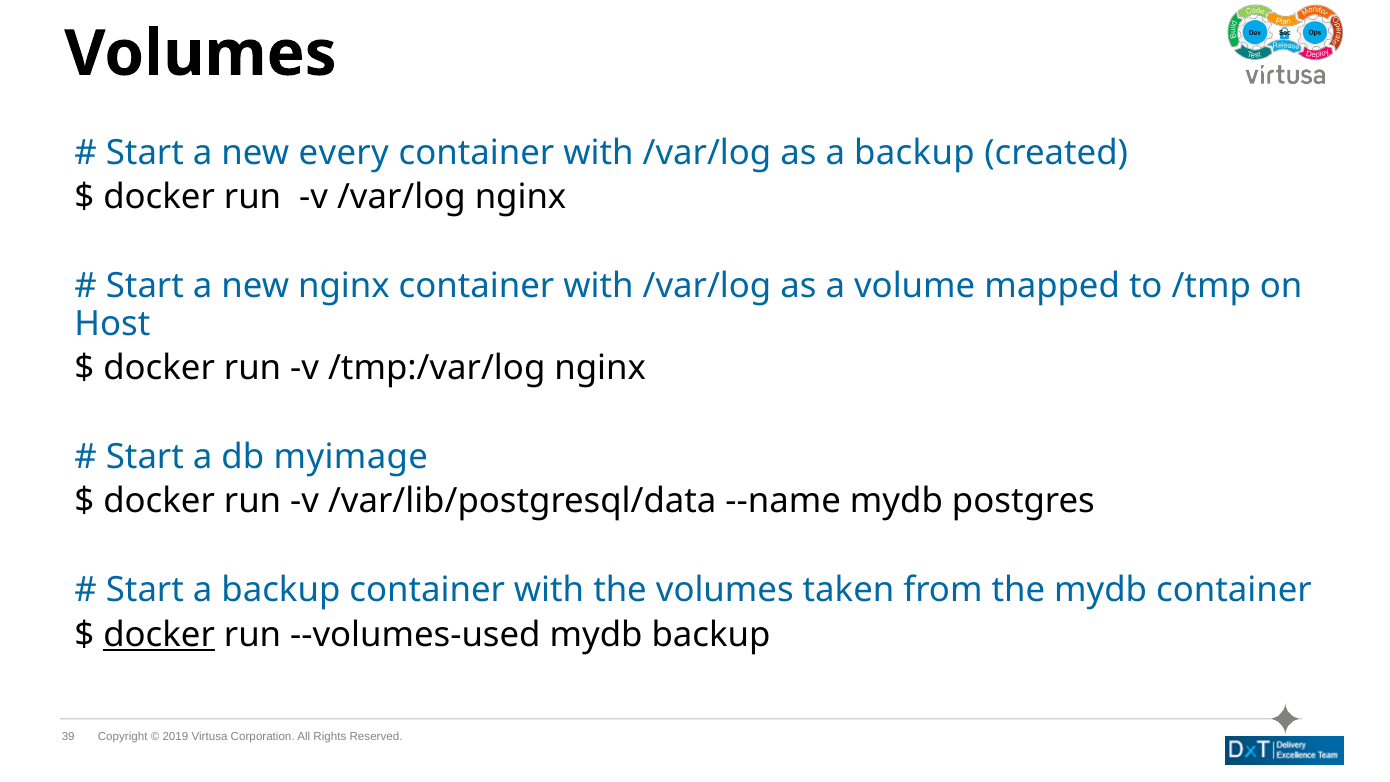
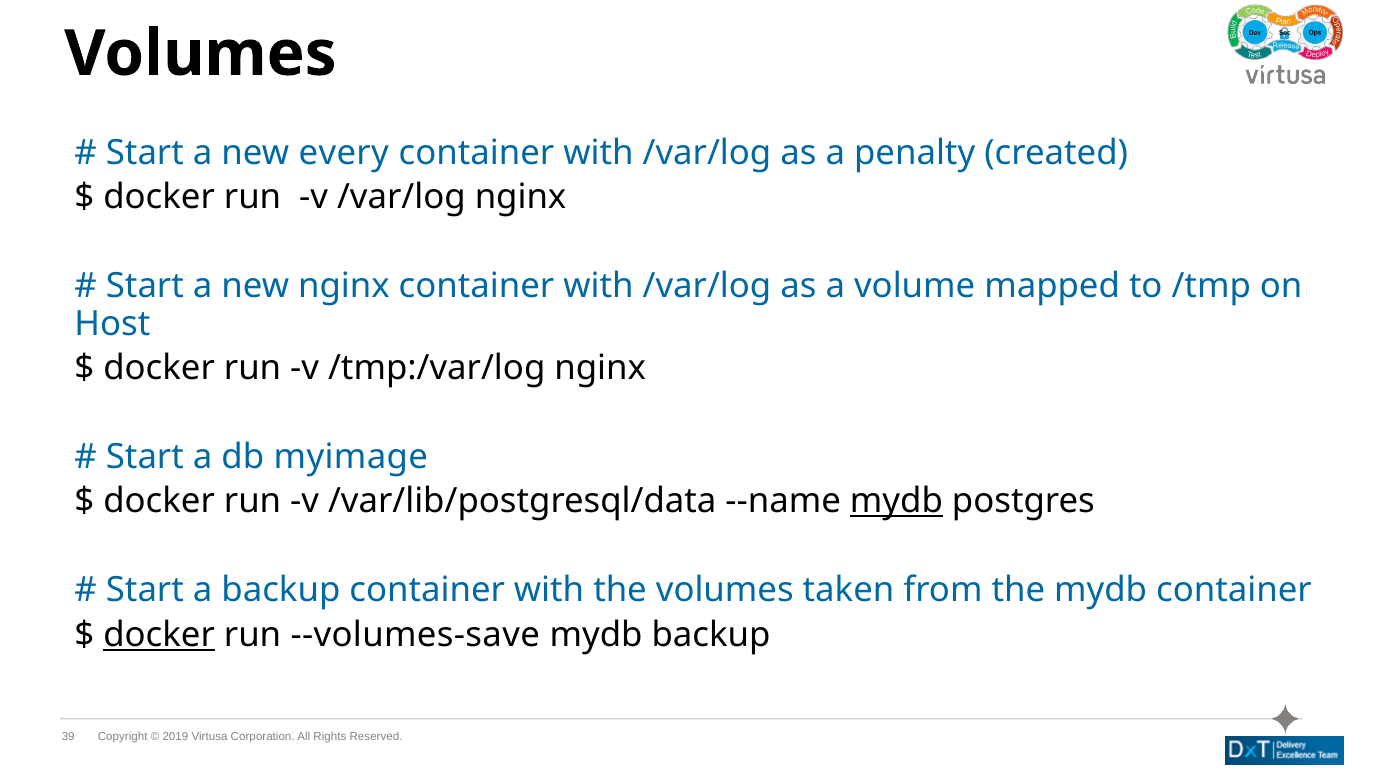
as a backup: backup -> penalty
mydb at (896, 501) underline: none -> present
--volumes-used: --volumes-used -> --volumes-save
